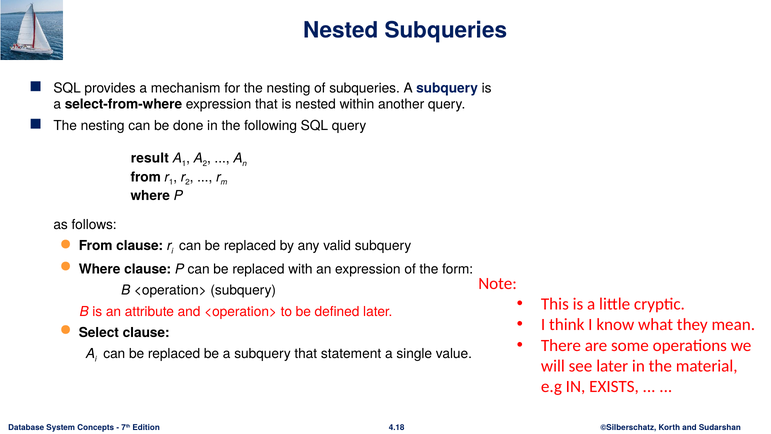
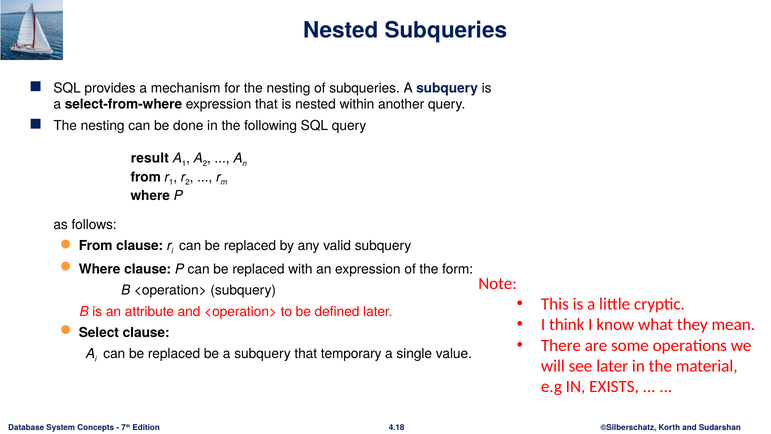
statement: statement -> temporary
